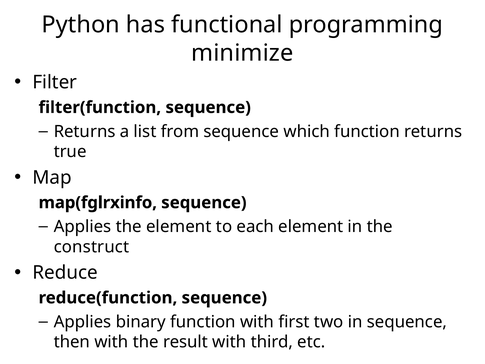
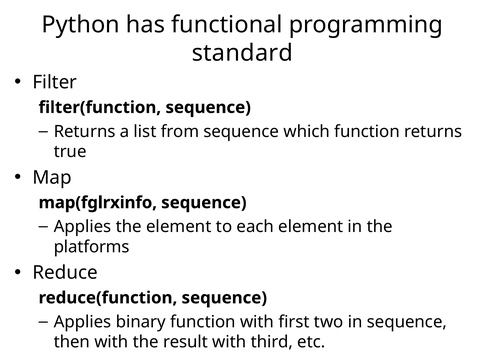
minimize: minimize -> standard
construct: construct -> platforms
